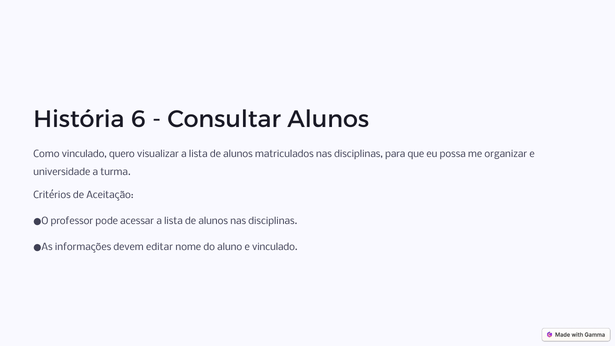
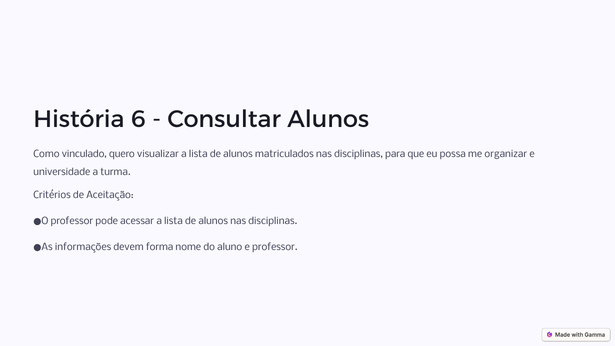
editar: editar -> forma
e vinculado: vinculado -> professor
